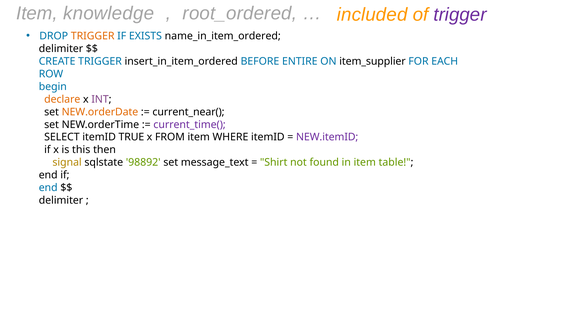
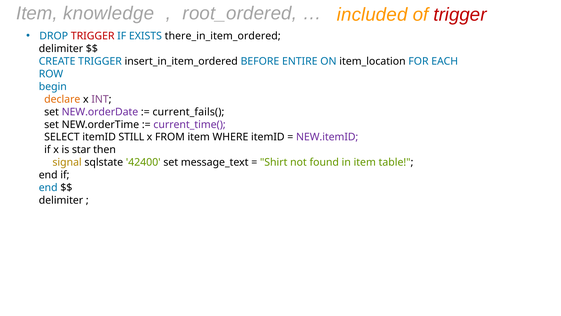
trigger at (460, 15) colour: purple -> red
TRIGGER at (93, 36) colour: orange -> red
name_in_item_ordered: name_in_item_ordered -> there_in_item_ordered
item_supplier: item_supplier -> item_location
NEW.orderDate colour: orange -> purple
current_near(: current_near( -> current_fails(
TRUE: TRUE -> STILL
this: this -> star
98892: 98892 -> 42400
